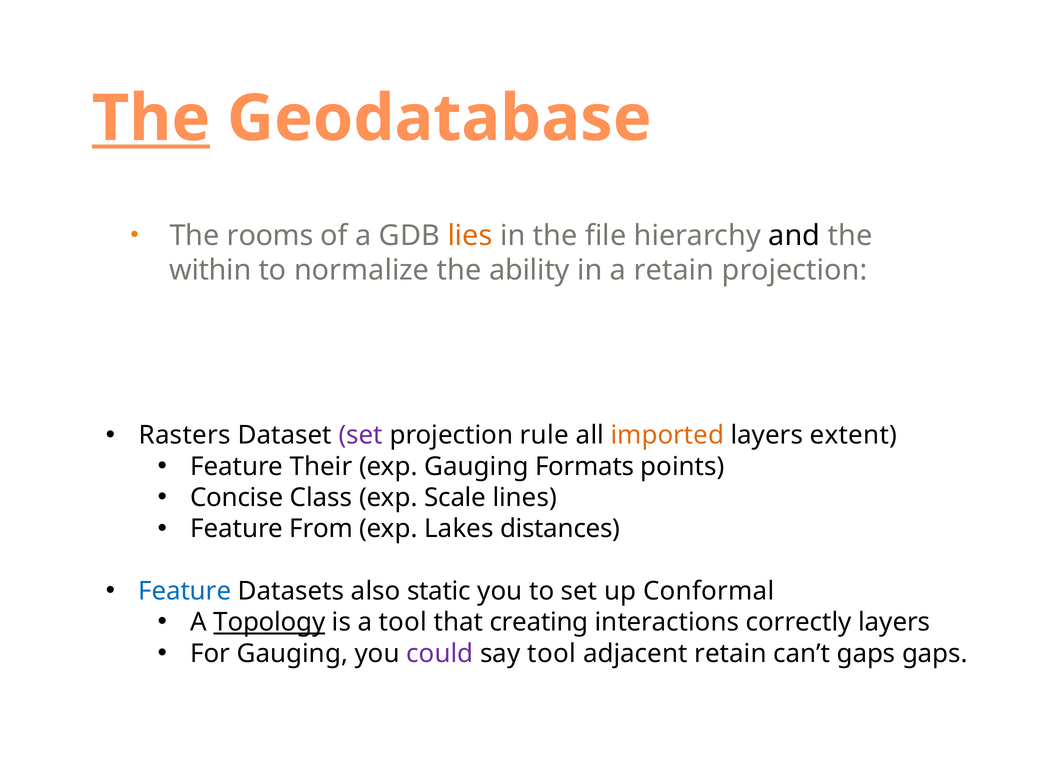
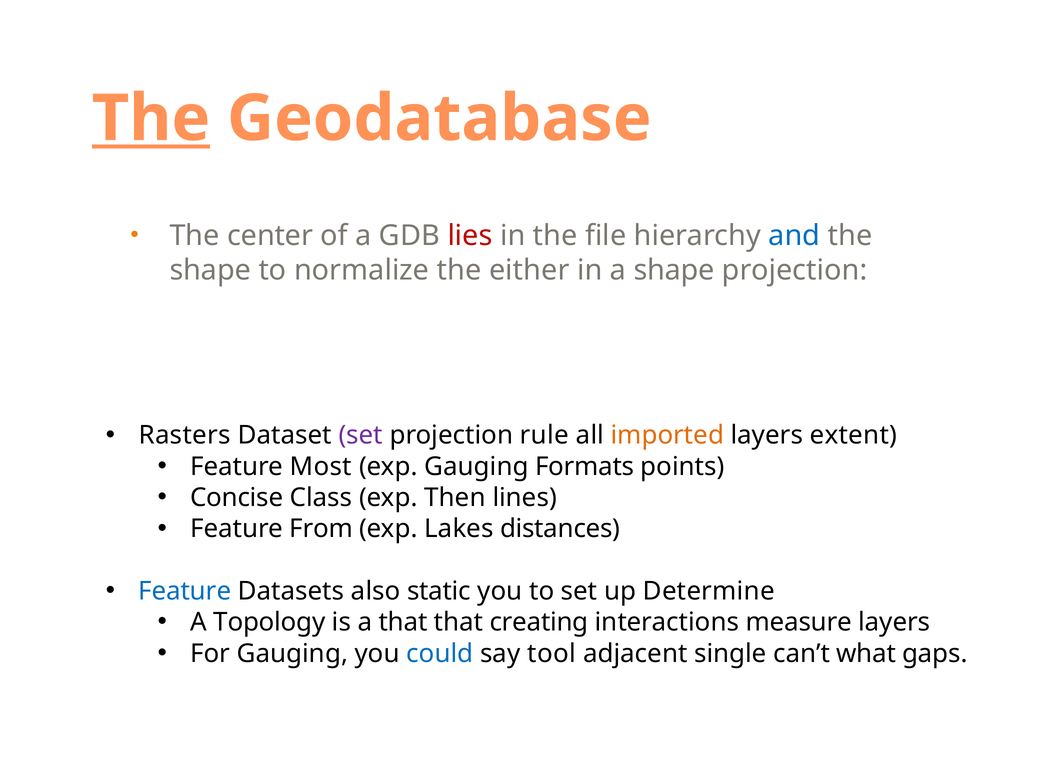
rooms: rooms -> center
lies colour: orange -> red
and colour: black -> blue
within at (210, 271): within -> shape
ability: ability -> either
a retain: retain -> shape
Their: Their -> Most
Scale: Scale -> Then
Conformal: Conformal -> Determine
Topology underline: present -> none
a tool: tool -> that
correctly: correctly -> measure
could colour: purple -> blue
adjacent retain: retain -> single
can’t gaps: gaps -> what
